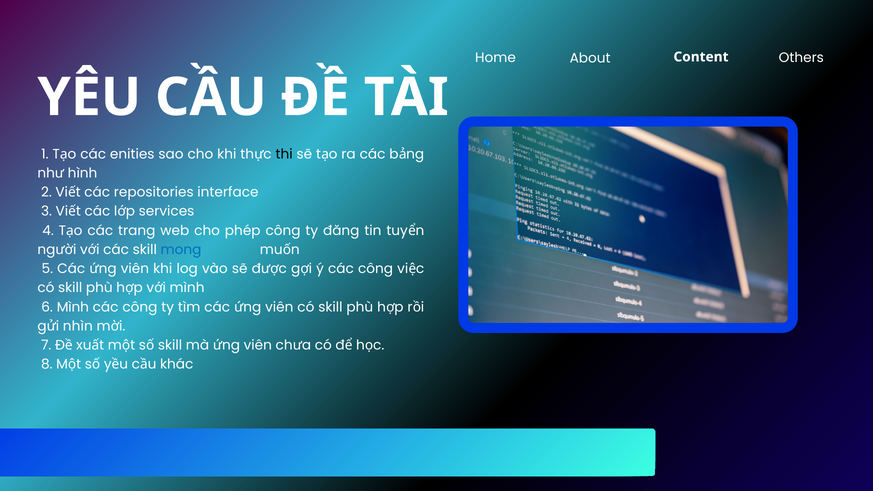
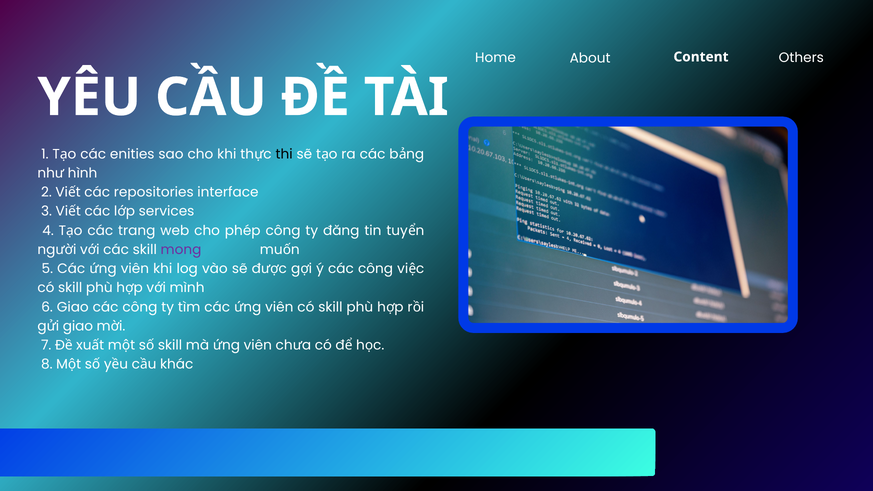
mong colour: blue -> purple
6 Mình: Mình -> Giao
nhìn at (78, 326): nhìn -> giao
